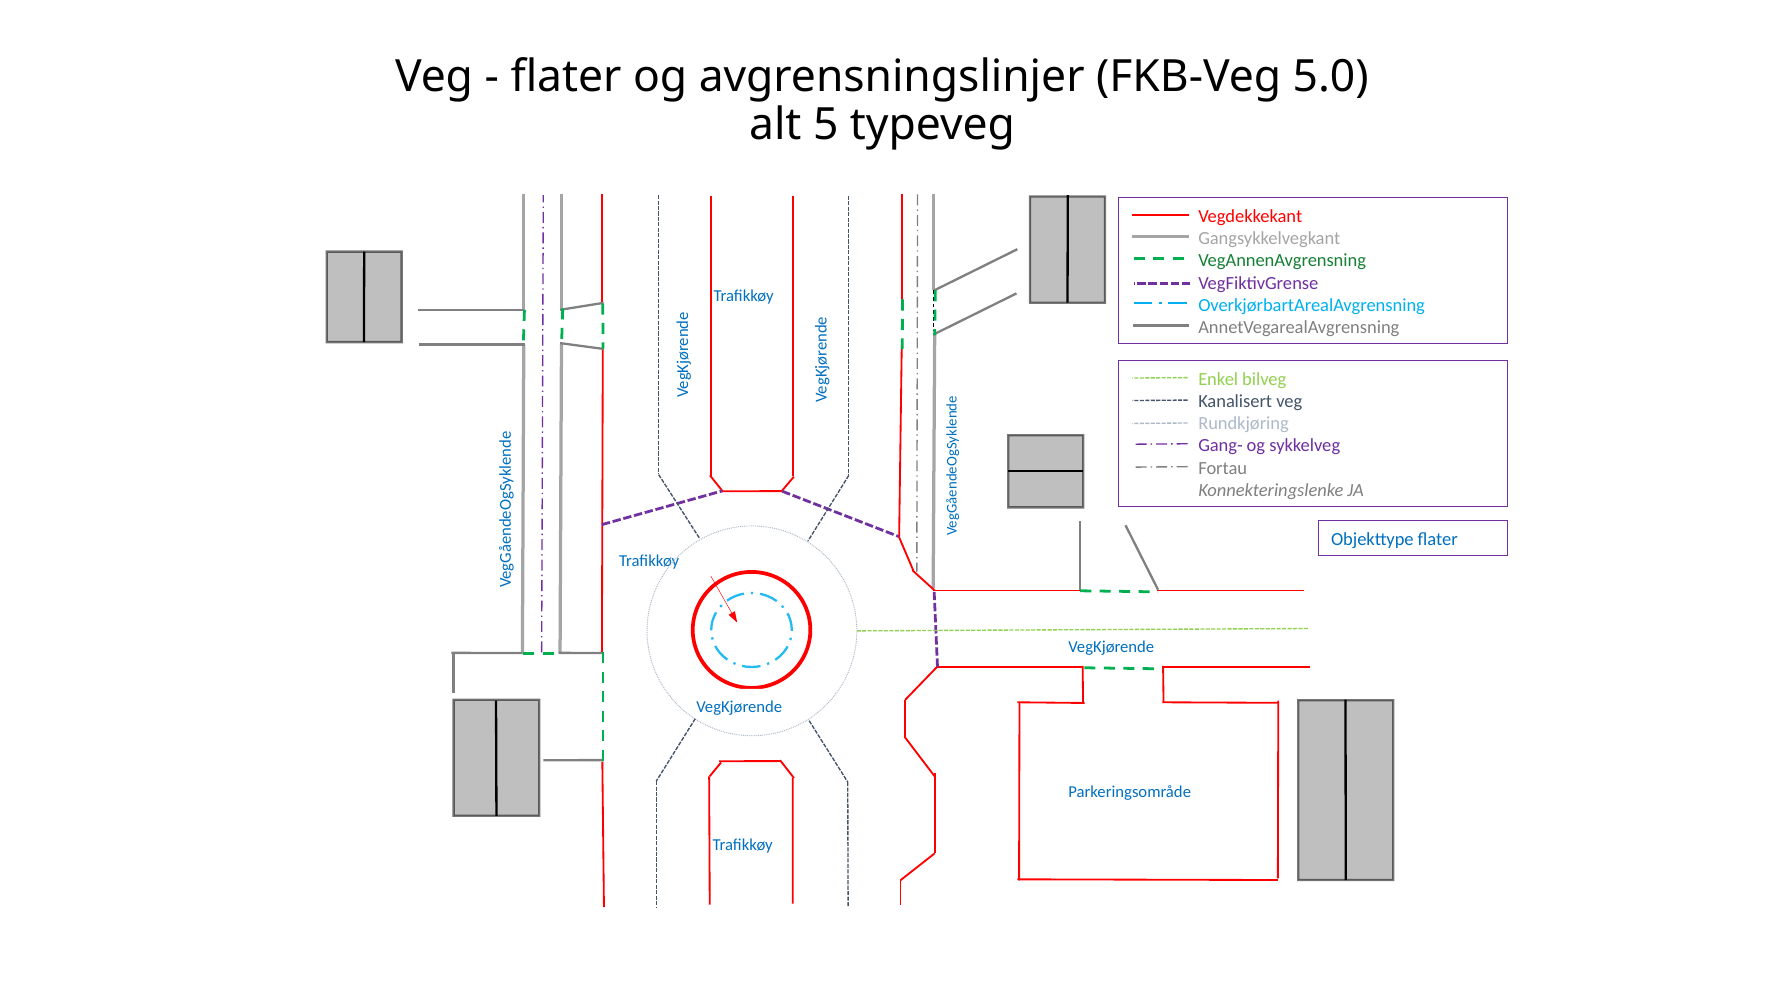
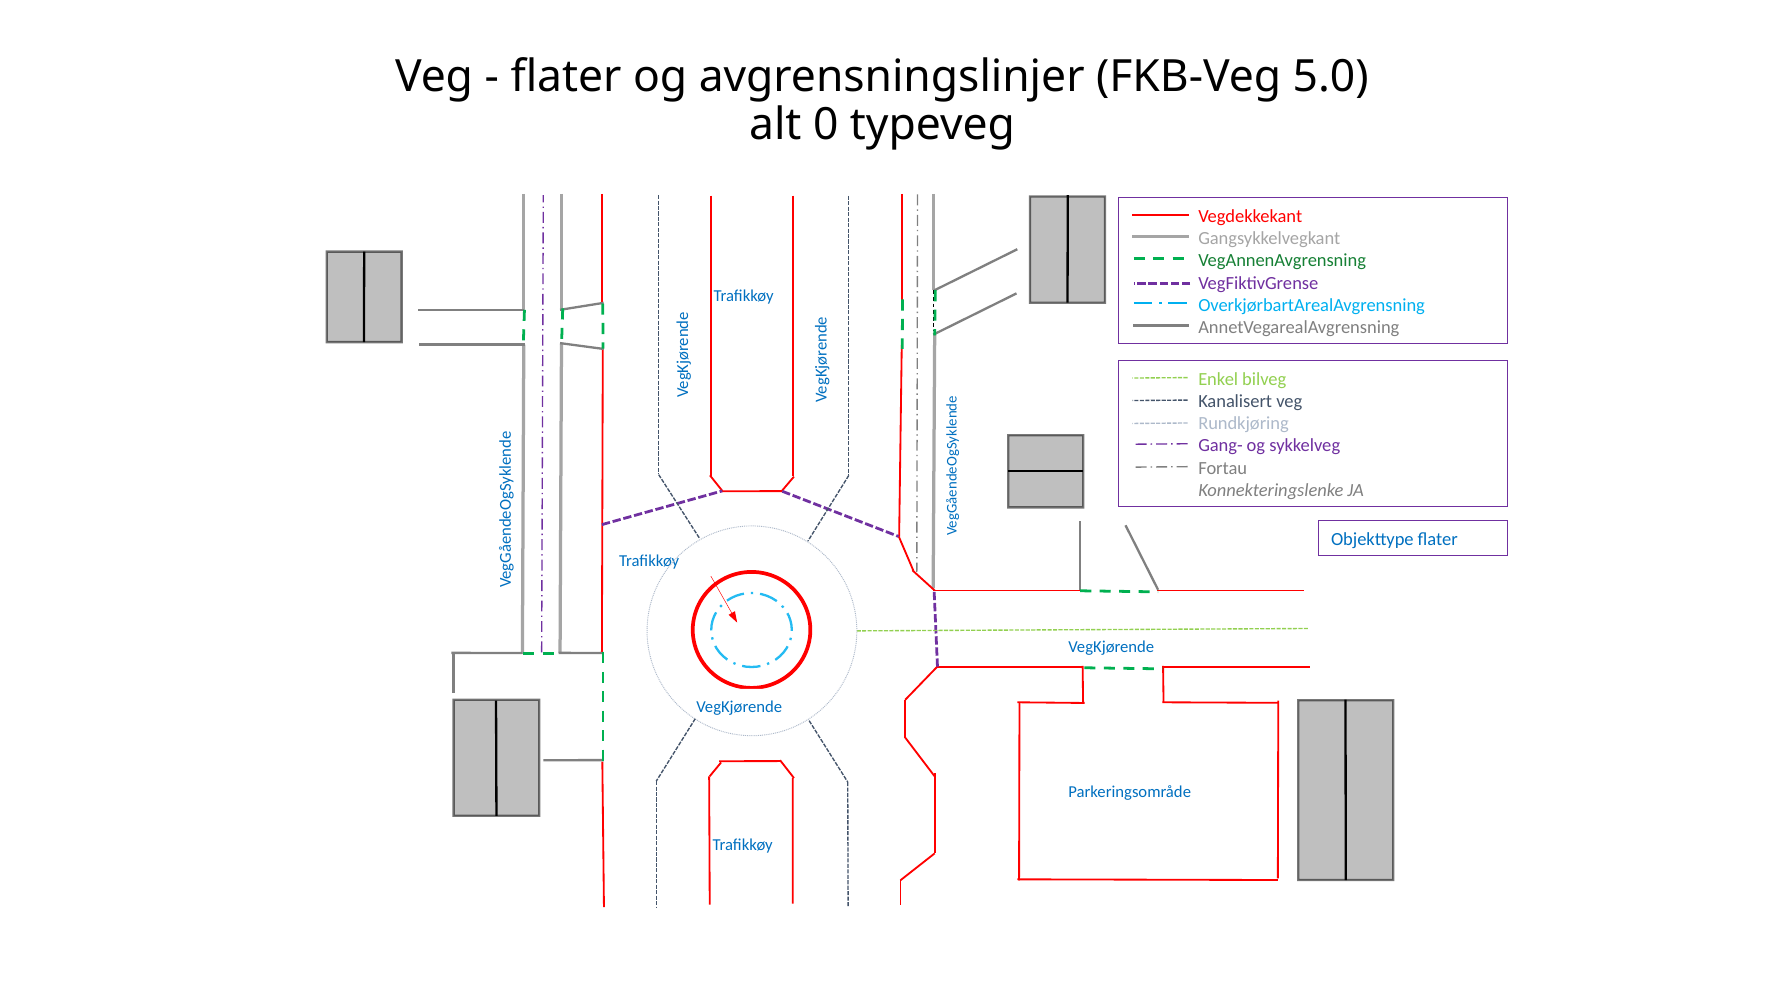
5: 5 -> 0
